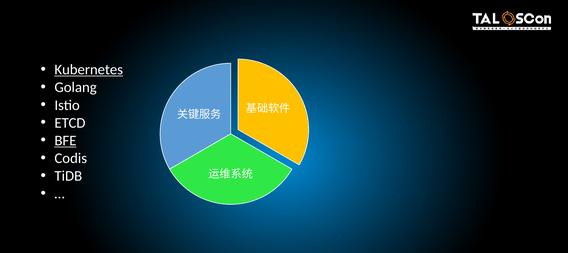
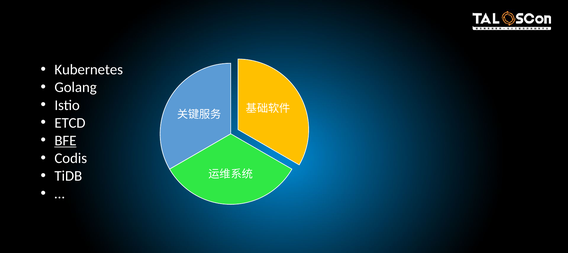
Kubernetes underline: present -> none
